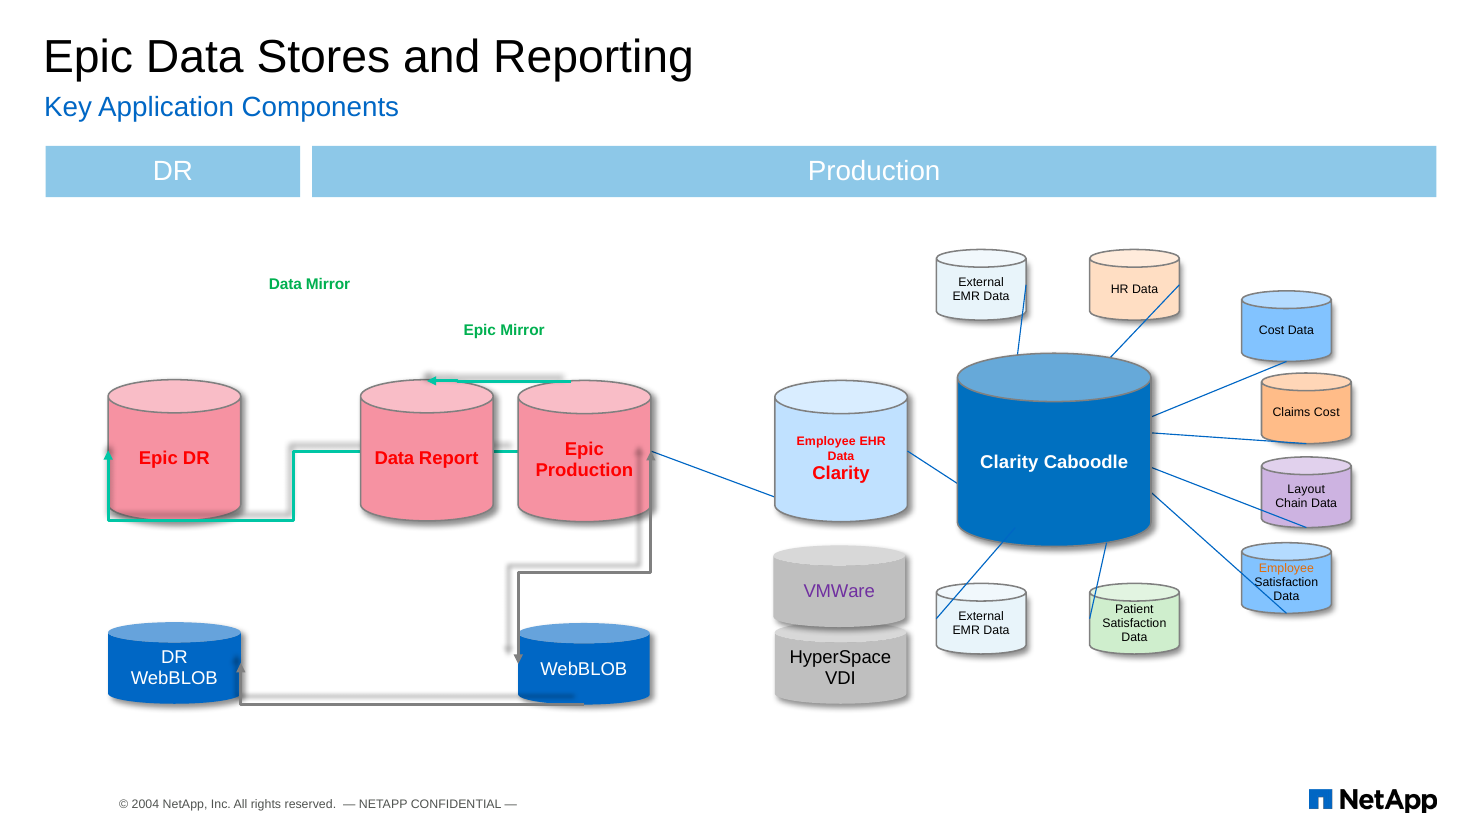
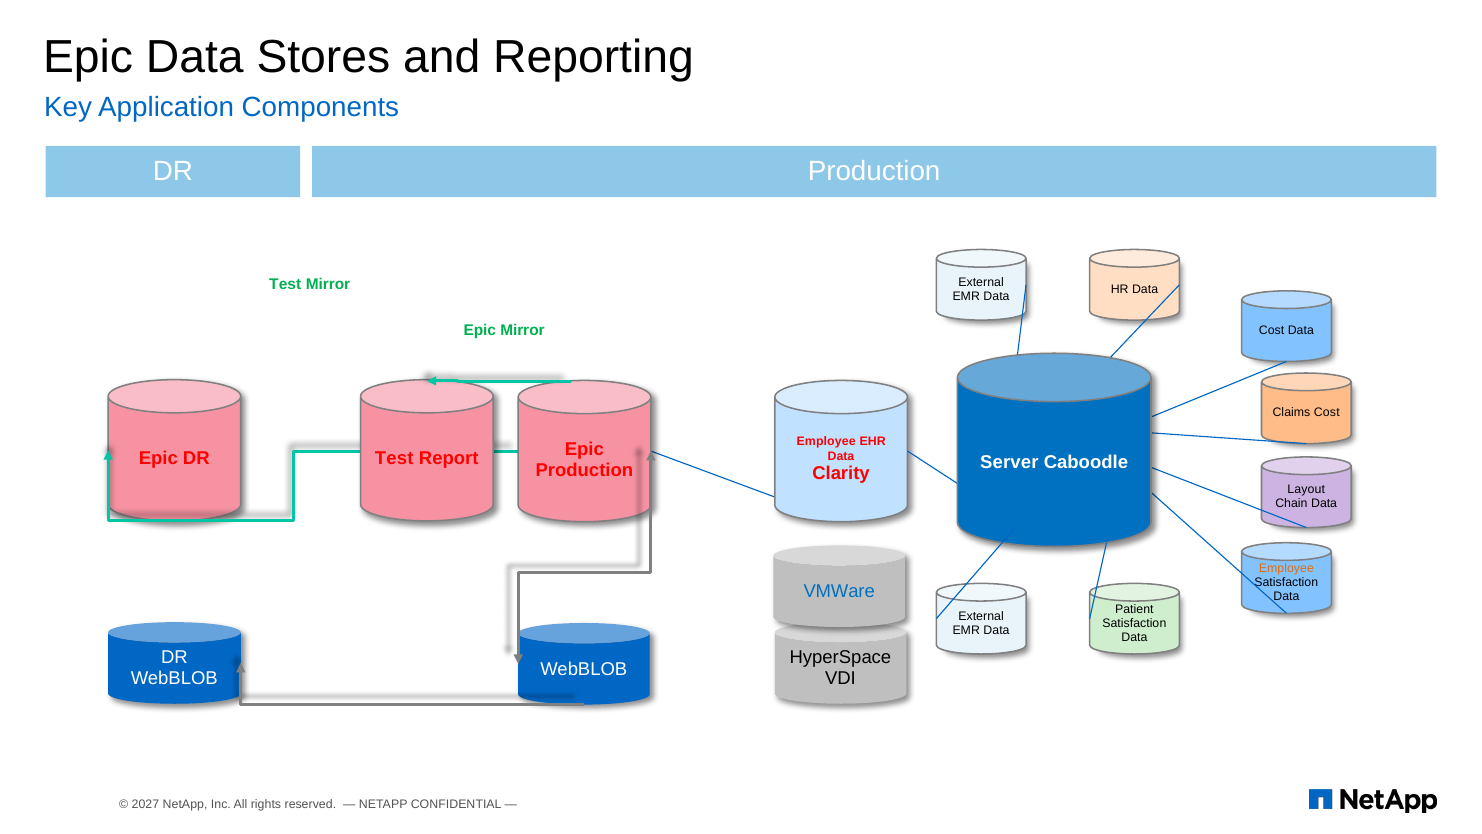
Data at (285, 284): Data -> Test
Data at (394, 459): Data -> Test
Clarity at (1009, 462): Clarity -> Server
VMWare colour: purple -> blue
2004: 2004 -> 2027
